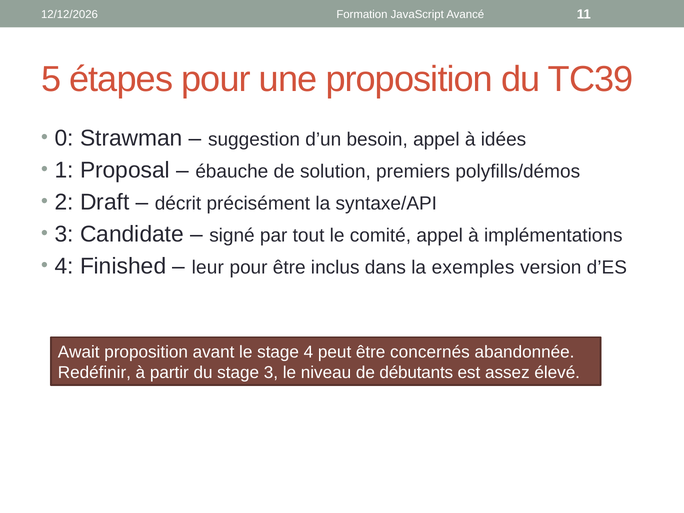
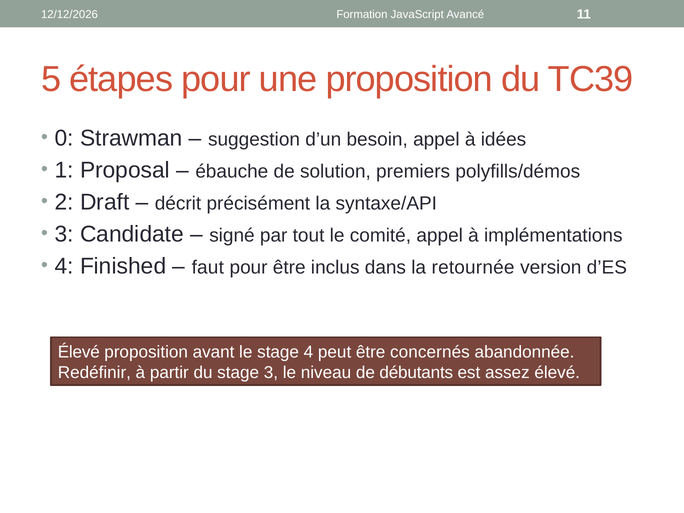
leur: leur -> faut
exemples: exemples -> retournée
Await at (79, 352): Await -> Élevé
